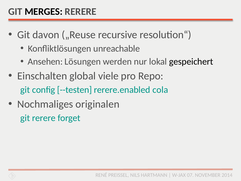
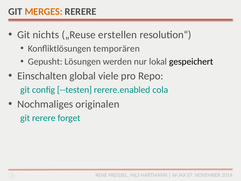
MERGES colour: black -> orange
davon: davon -> nichts
recursive: recursive -> erstellen
unreachable: unreachable -> temporären
Ansehen: Ansehen -> Gepusht
